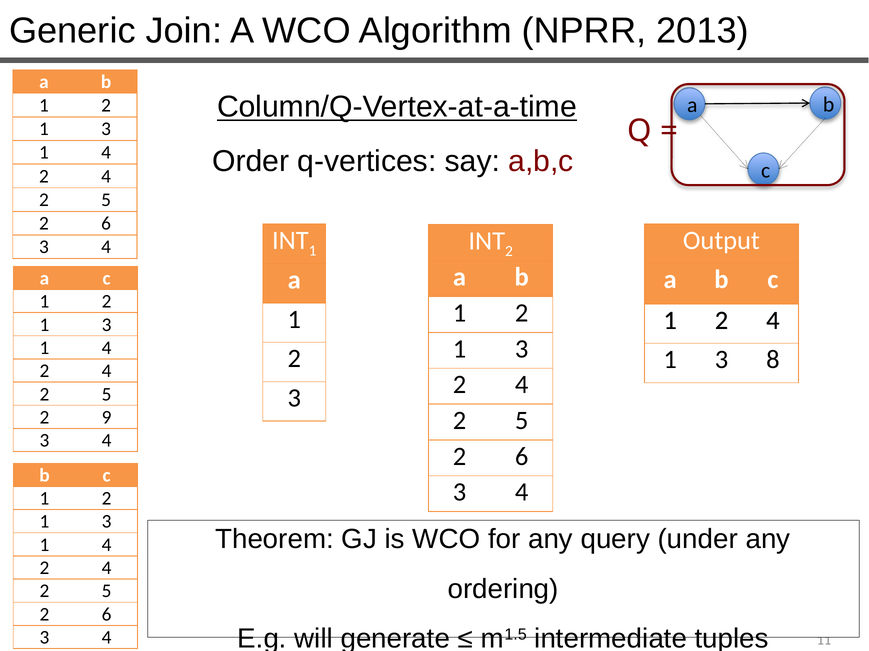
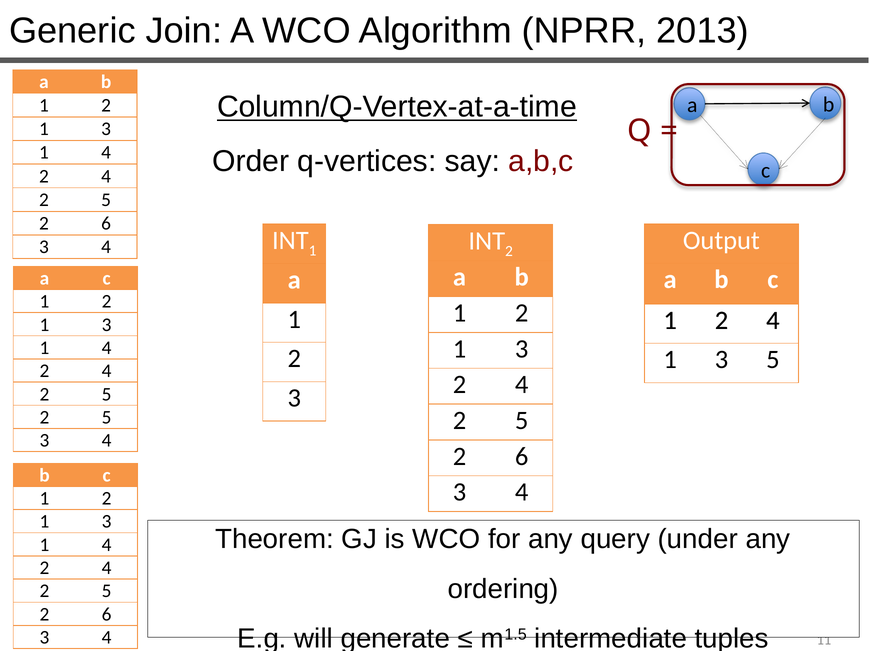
3 8: 8 -> 5
9 at (107, 418): 9 -> 5
